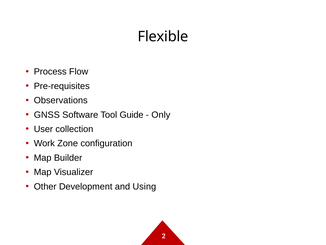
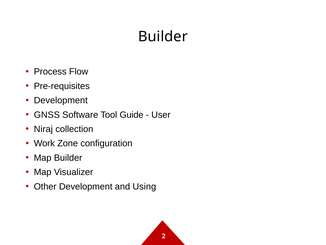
Flexible at (163, 37): Flexible -> Builder
Observations at (61, 100): Observations -> Development
Only: Only -> User
User: User -> Niraj
